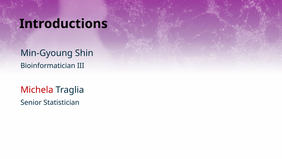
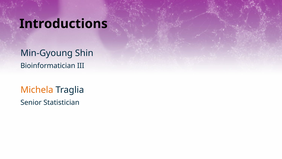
Michela colour: red -> orange
